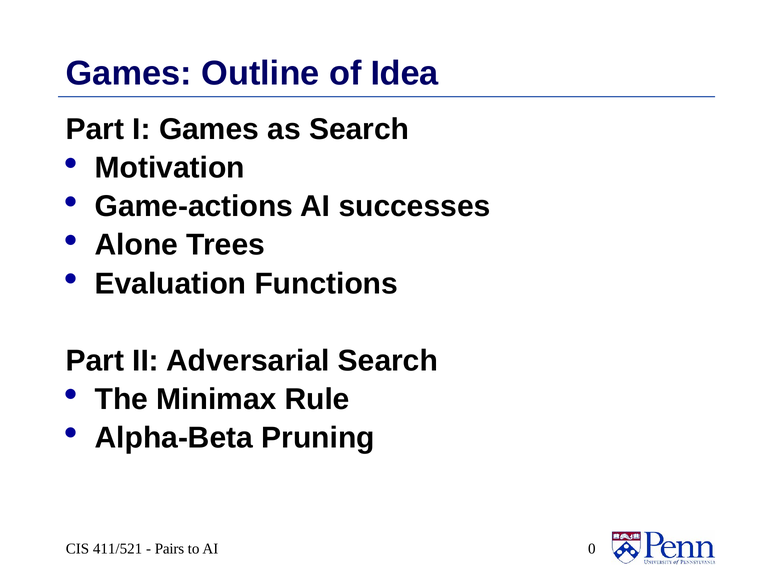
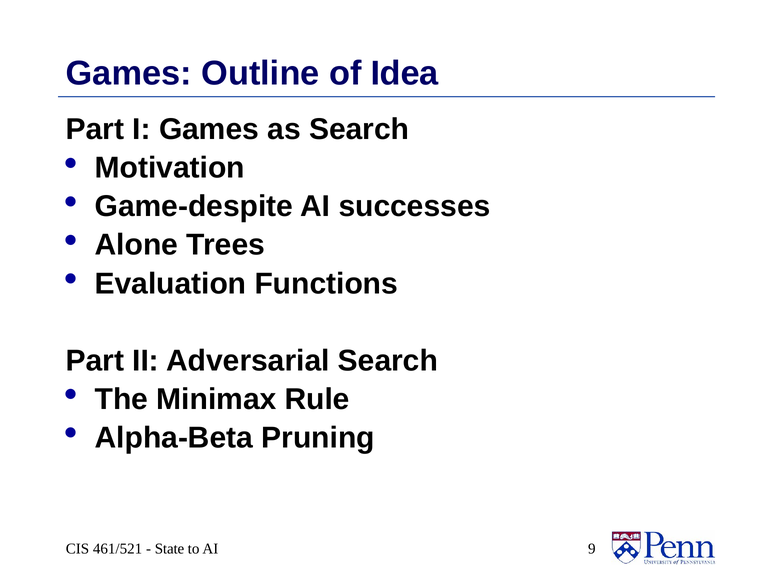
Game-actions: Game-actions -> Game-despite
411/521: 411/521 -> 461/521
Pairs: Pairs -> State
0: 0 -> 9
